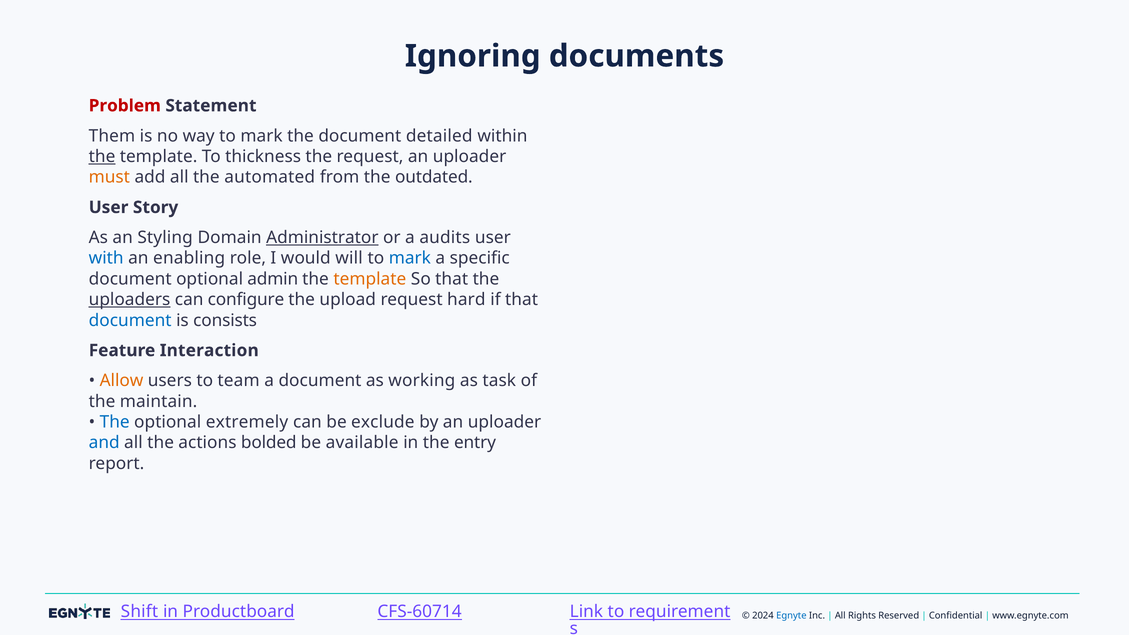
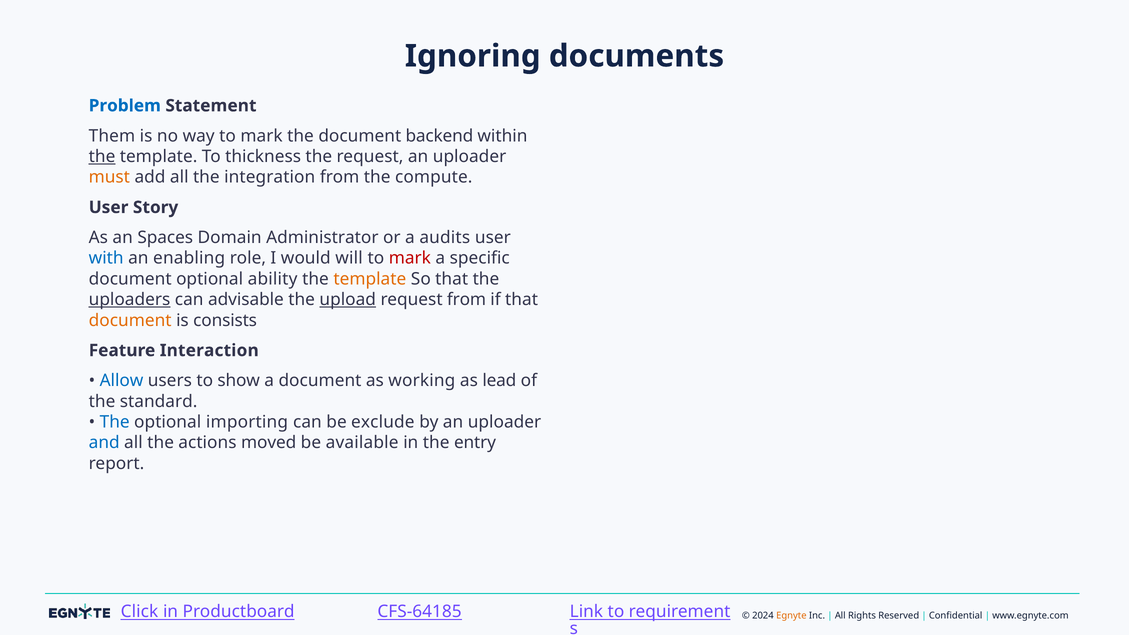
Problem colour: red -> blue
detailed: detailed -> backend
automated: automated -> integration
outdated: outdated -> compute
Styling: Styling -> Spaces
Administrator underline: present -> none
mark at (410, 258) colour: blue -> red
admin: admin -> ability
configure: configure -> advisable
upload underline: none -> present
request hard: hard -> from
document at (130, 320) colour: blue -> orange
Allow colour: orange -> blue
team: team -> show
task: task -> lead
maintain: maintain -> standard
extremely: extremely -> importing
bolded: bolded -> moved
Shift: Shift -> Click
CFS-60714: CFS-60714 -> CFS-64185
Egnyte colour: blue -> orange
